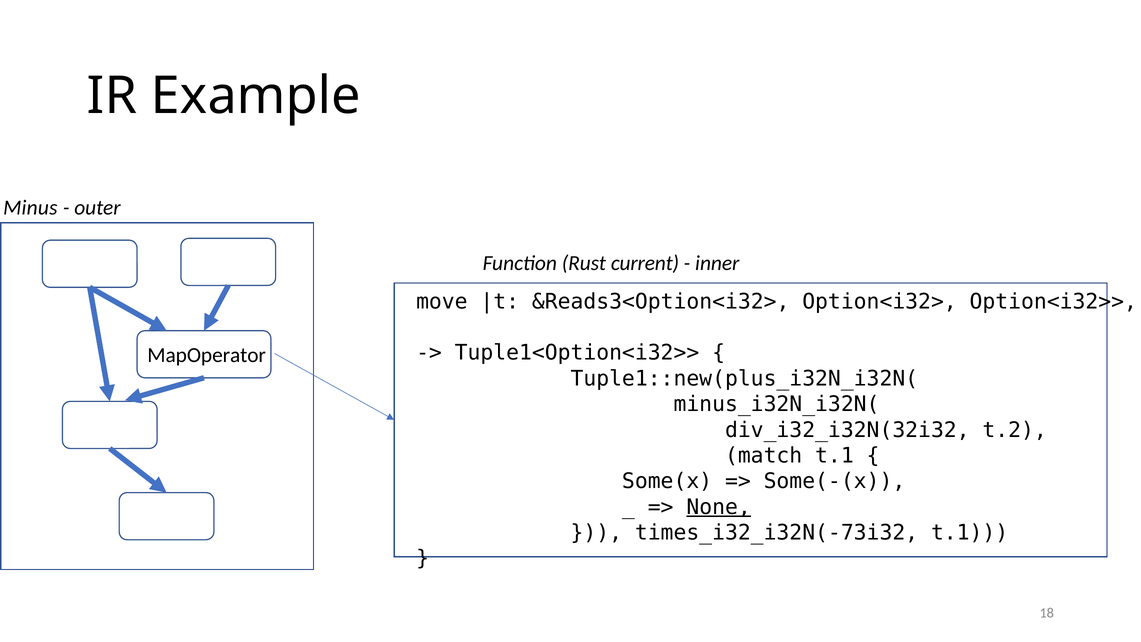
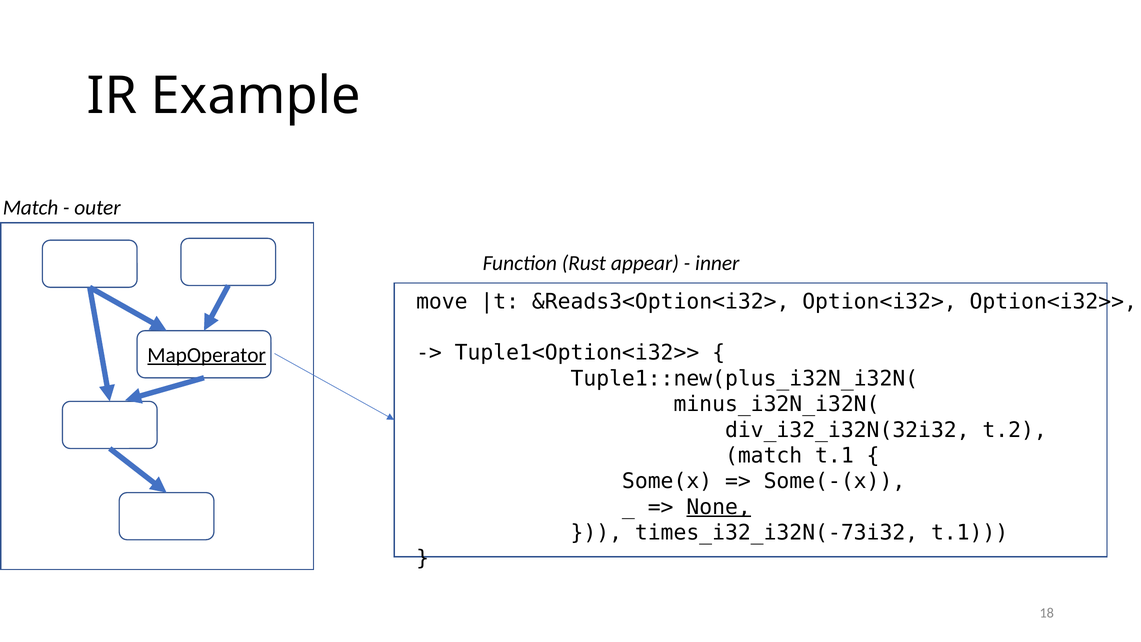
Minus at (30, 208): Minus -> Match
current: current -> appear
MapOperator underline: none -> present
